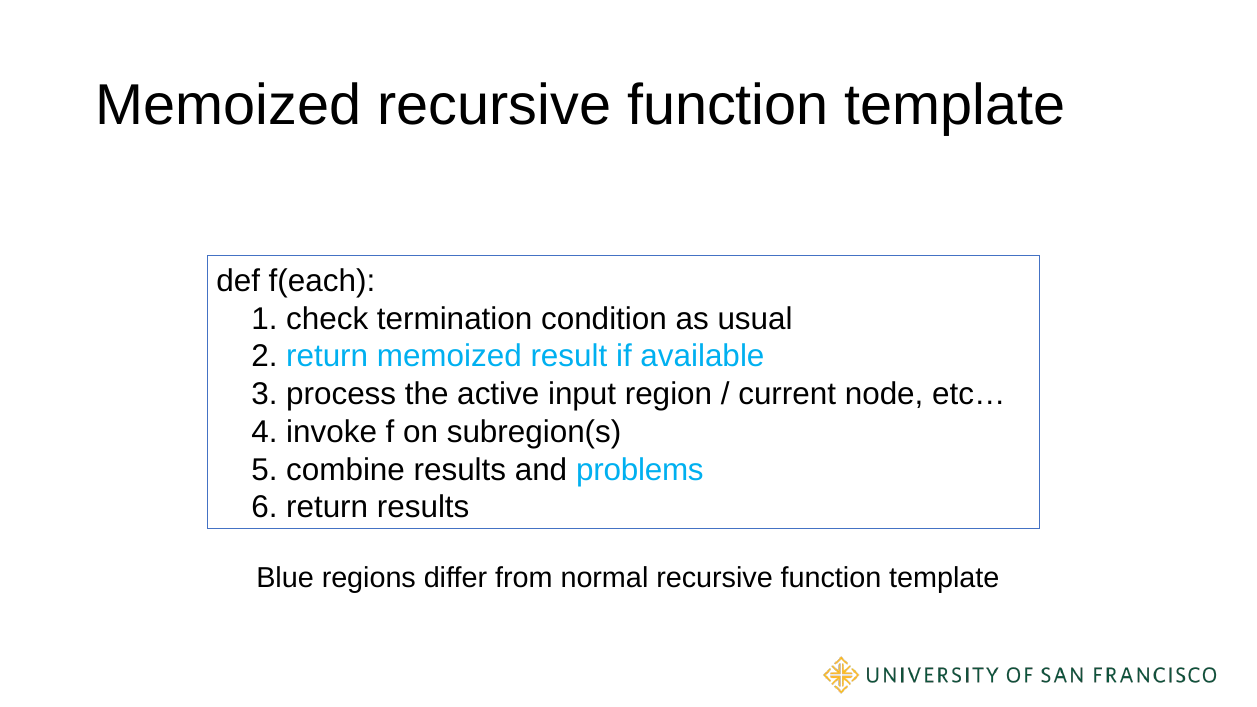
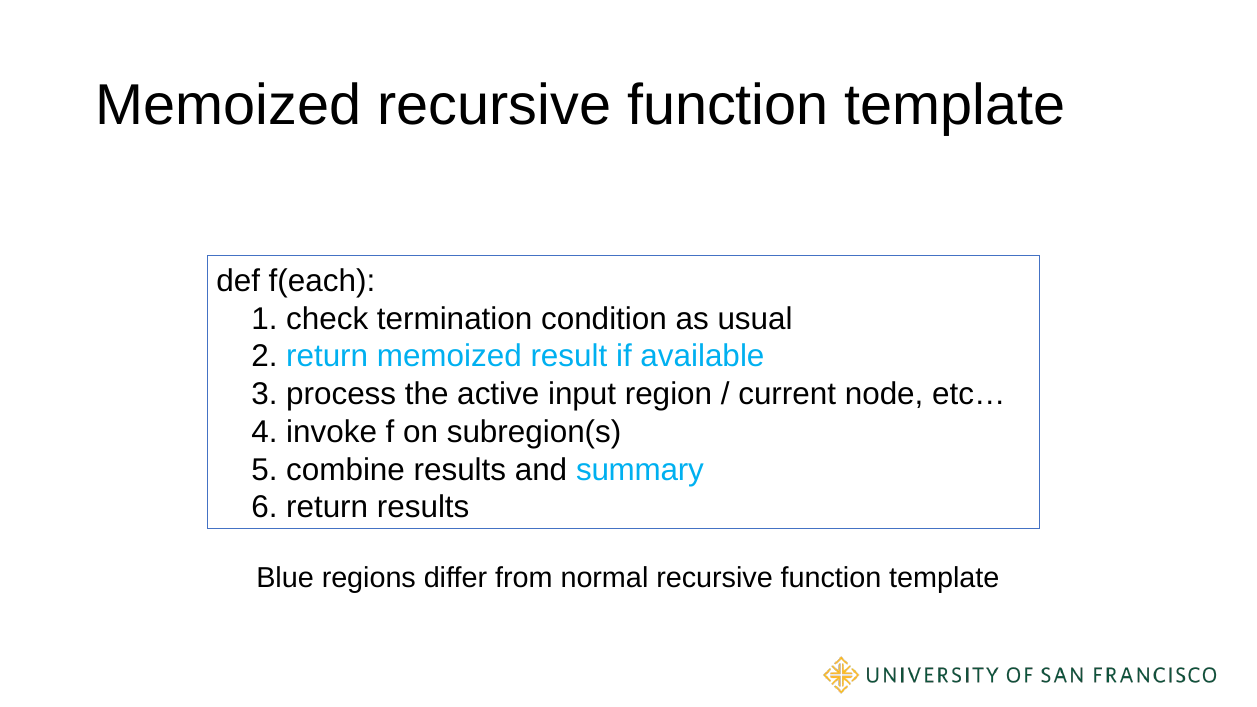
problems: problems -> summary
